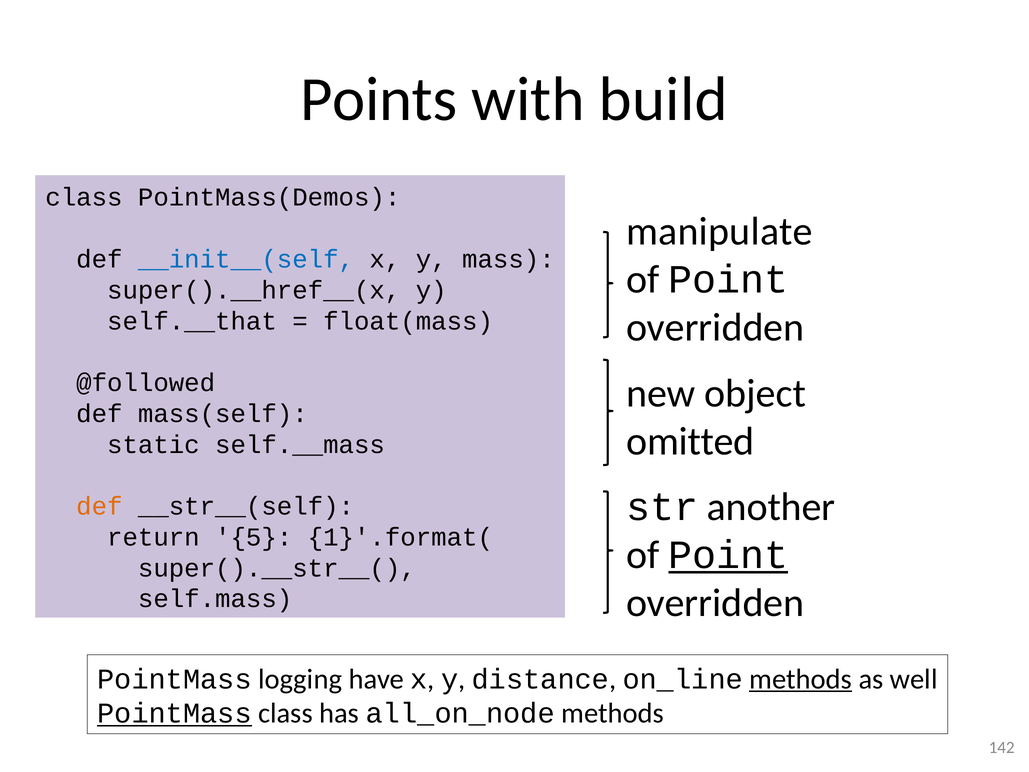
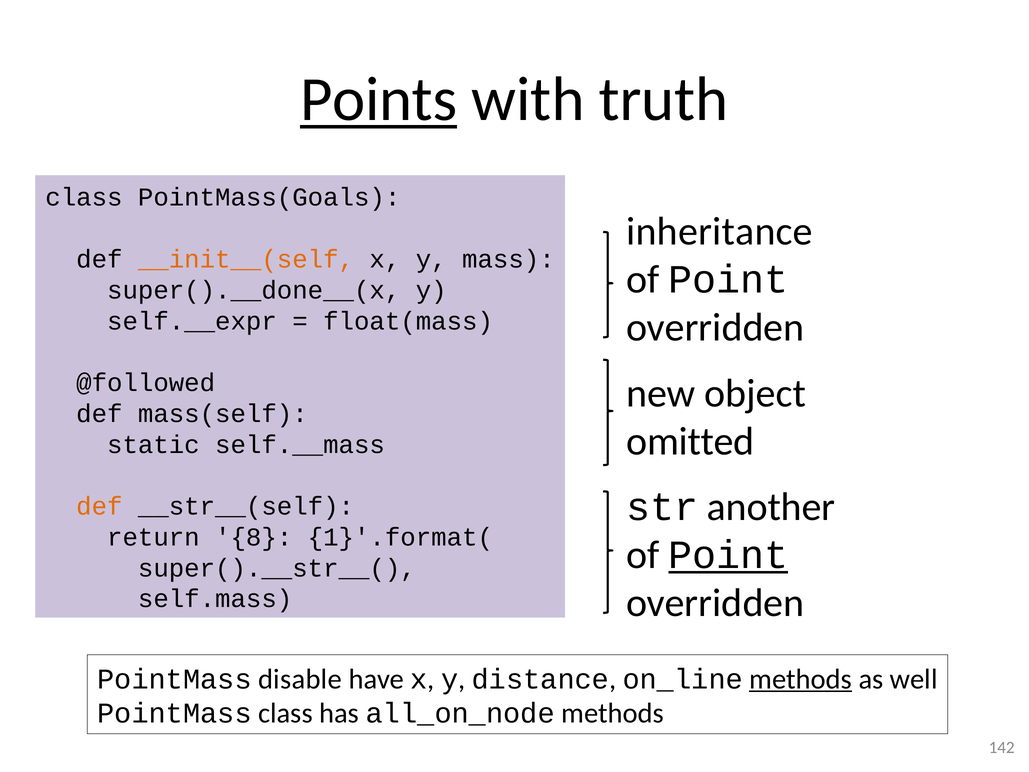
Points underline: none -> present
build: build -> truth
PointMass(Demos: PointMass(Demos -> PointMass(Goals
manipulate: manipulate -> inheritance
__init__(self colour: blue -> orange
super().__href__(x: super().__href__(x -> super().__done__(x
self.__that: self.__that -> self.__expr
5: 5 -> 8
logging: logging -> disable
PointMass at (174, 713) underline: present -> none
